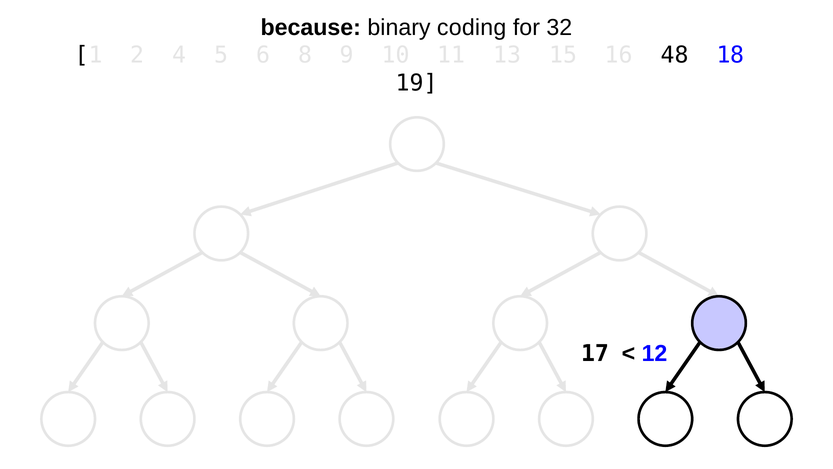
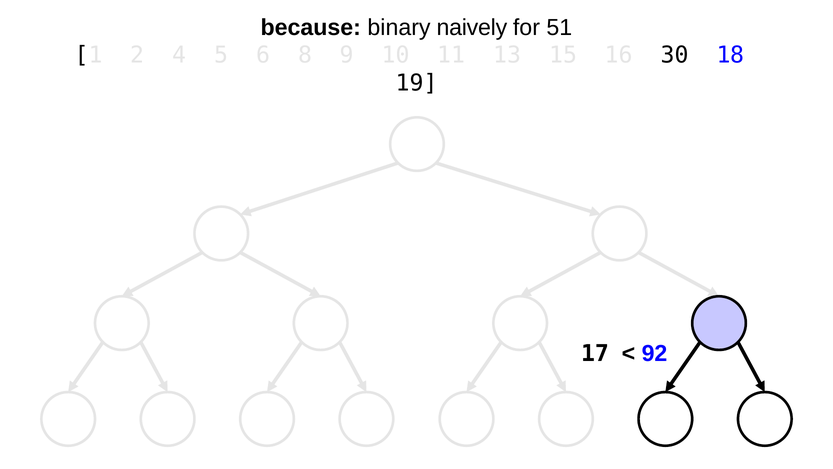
coding: coding -> naively
32: 32 -> 51
48: 48 -> 30
12: 12 -> 92
